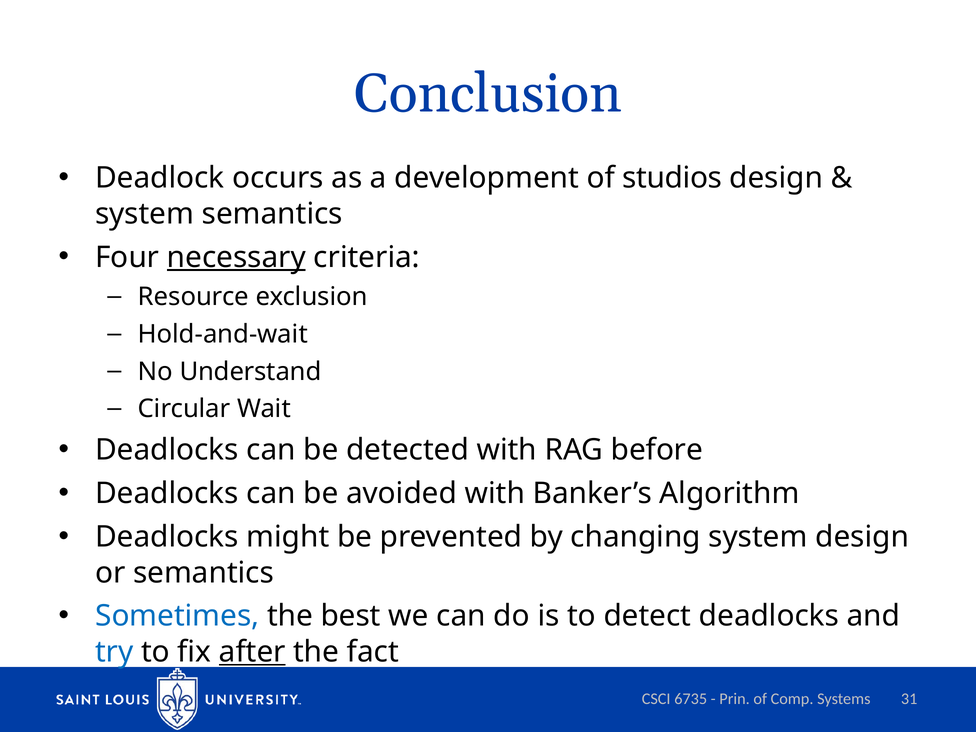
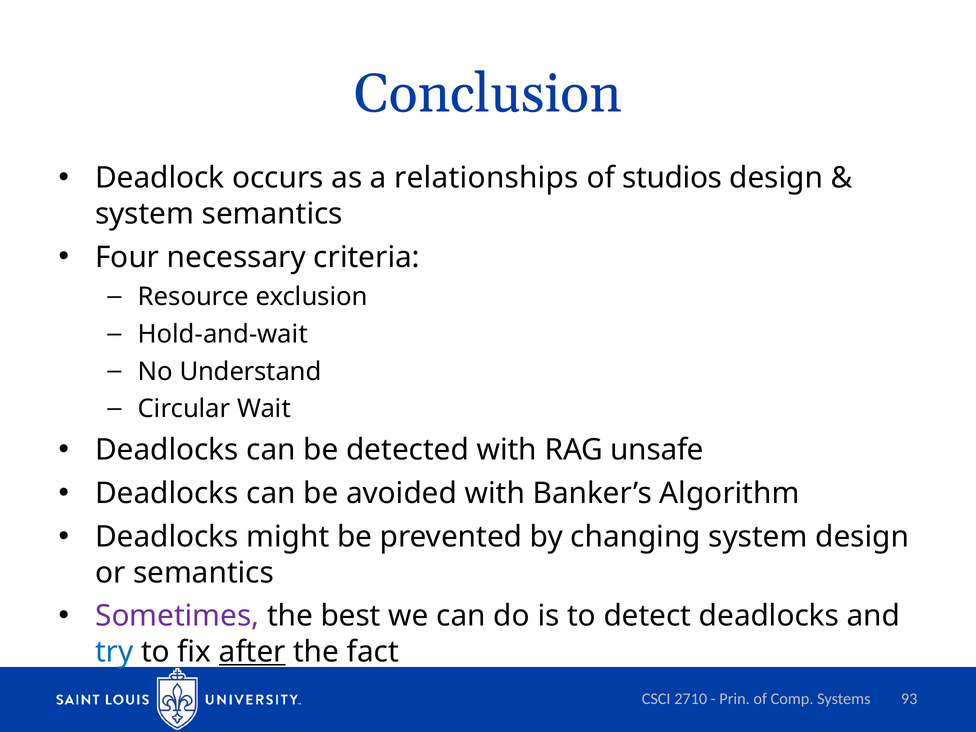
development: development -> relationships
necessary underline: present -> none
before: before -> unsafe
Sometimes colour: blue -> purple
6735: 6735 -> 2710
31: 31 -> 93
